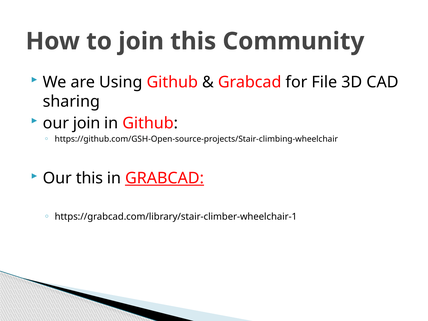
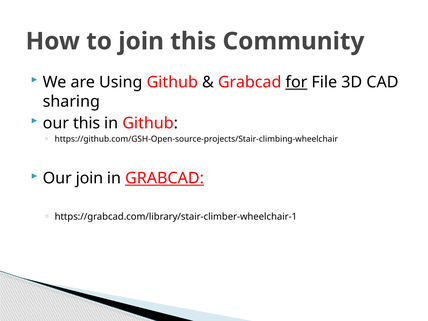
for underline: none -> present
our join: join -> this
Our this: this -> join
